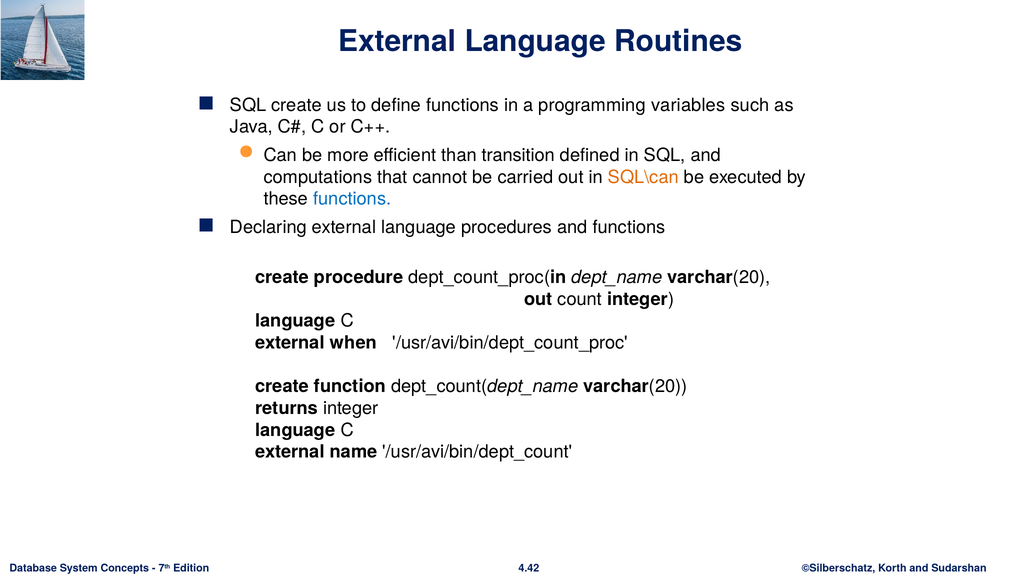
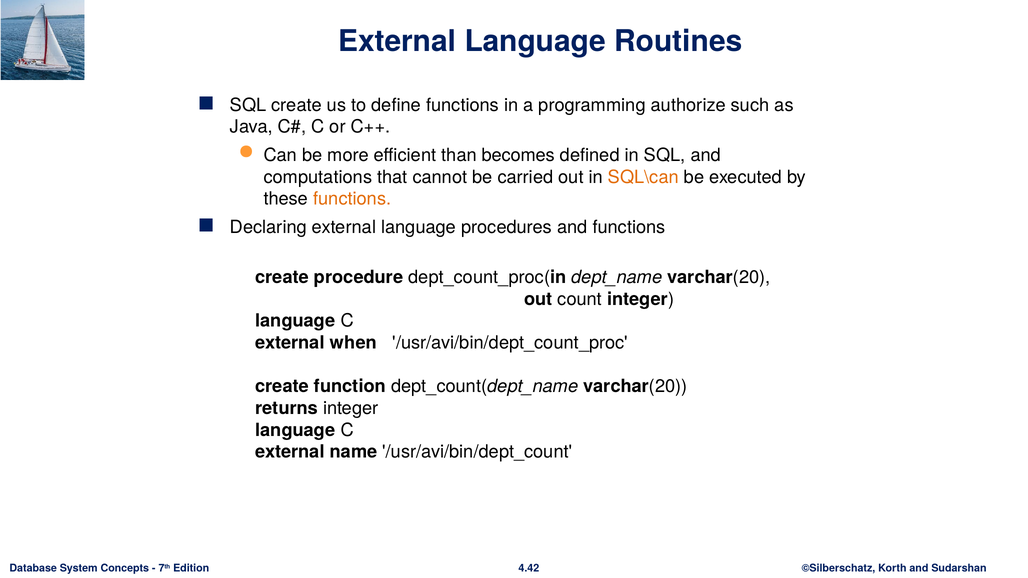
variables: variables -> authorize
transition: transition -> becomes
functions at (352, 199) colour: blue -> orange
